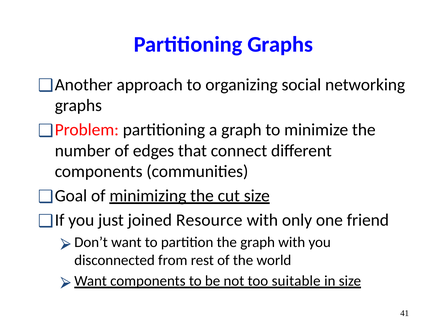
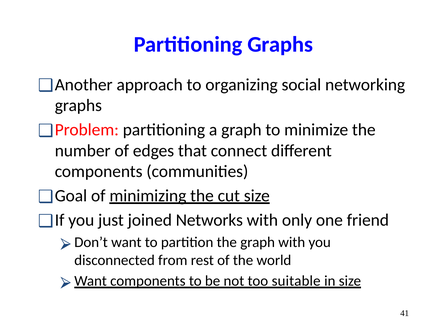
Resource: Resource -> Networks
